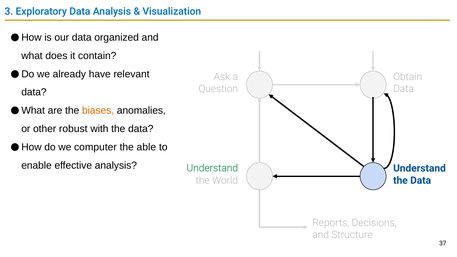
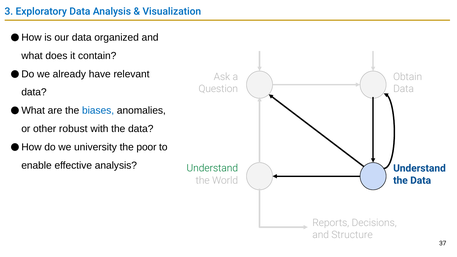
biases colour: orange -> blue
computer: computer -> university
able: able -> poor
